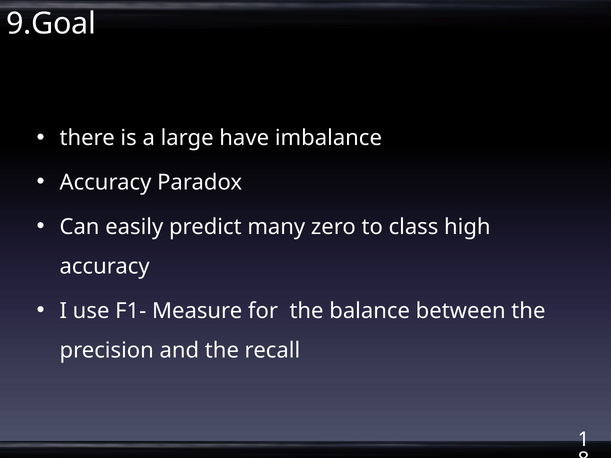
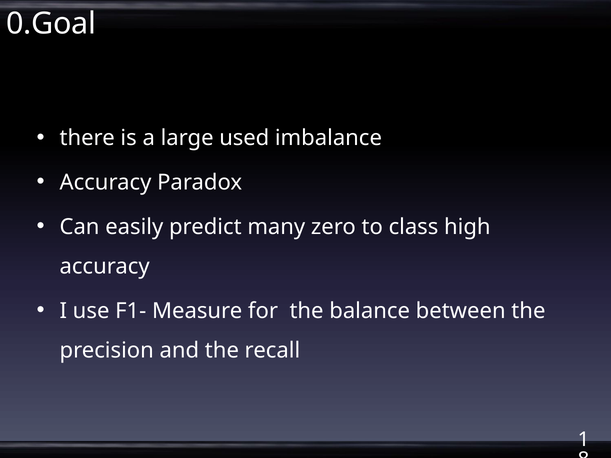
9.Goal: 9.Goal -> 0.Goal
have: have -> used
